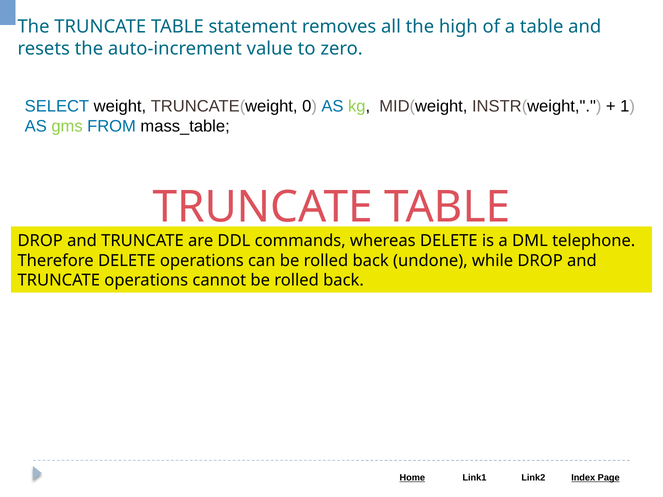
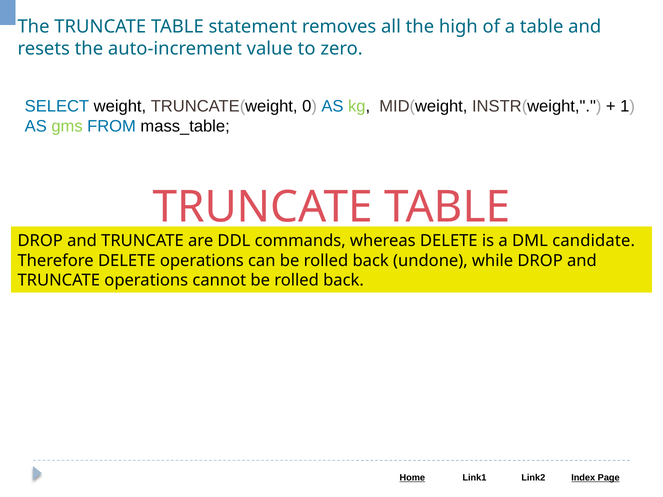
telephone: telephone -> candidate
